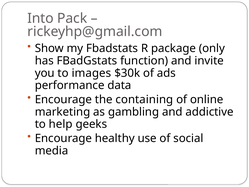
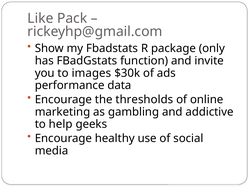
Into: Into -> Like
containing: containing -> thresholds
